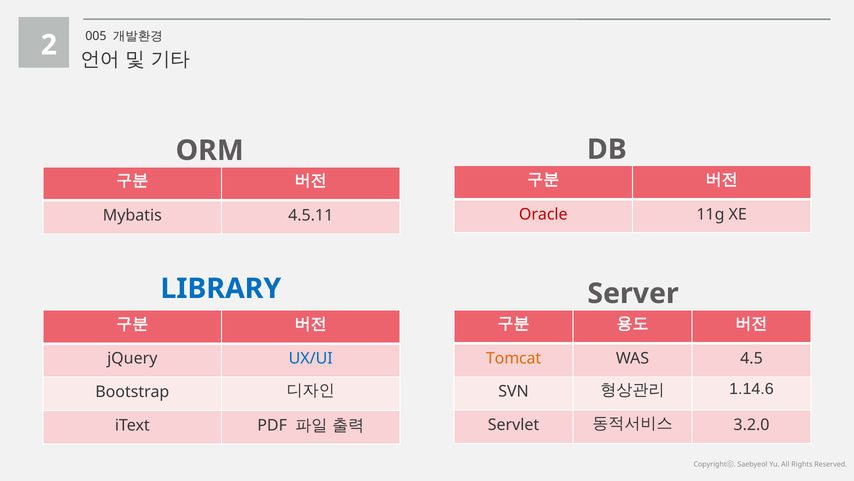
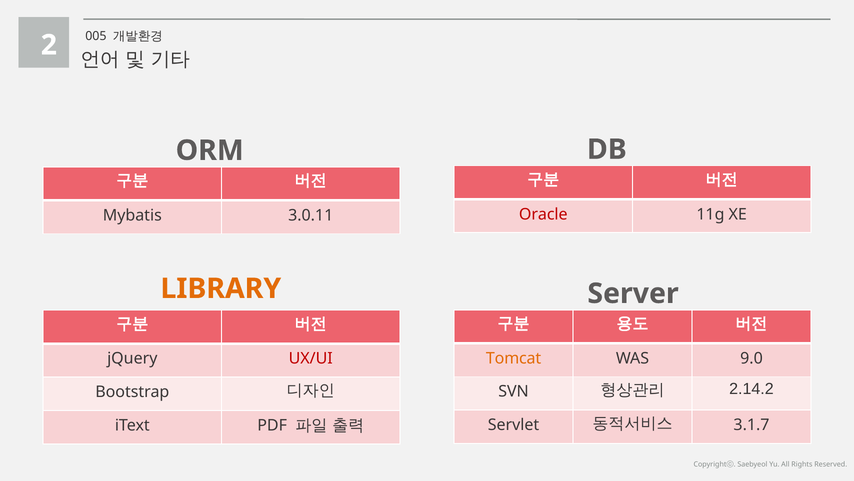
4.5.11: 4.5.11 -> 3.0.11
LIBRARY colour: blue -> orange
4.5: 4.5 -> 9.0
UX/UI colour: blue -> red
1.14.6: 1.14.6 -> 2.14.2
3.2.0: 3.2.0 -> 3.1.7
